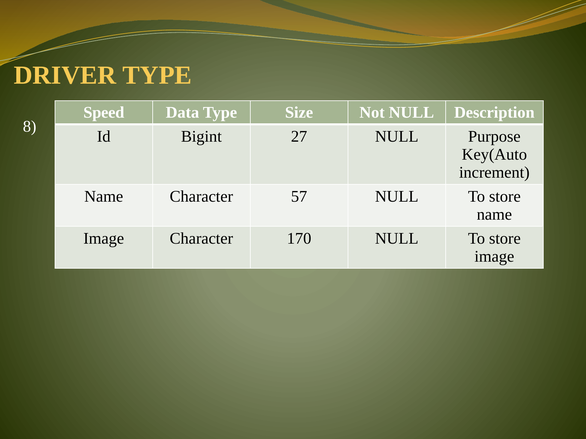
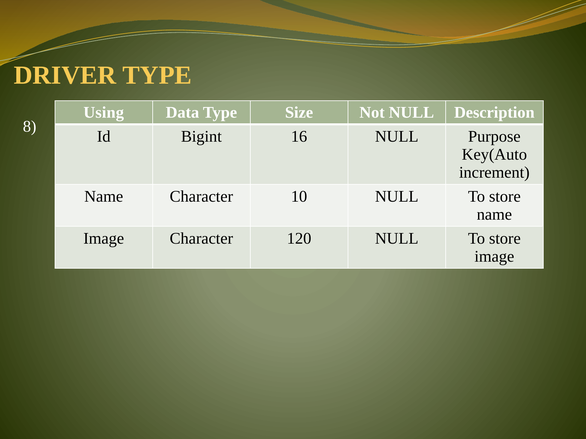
Speed: Speed -> Using
27: 27 -> 16
57: 57 -> 10
170: 170 -> 120
